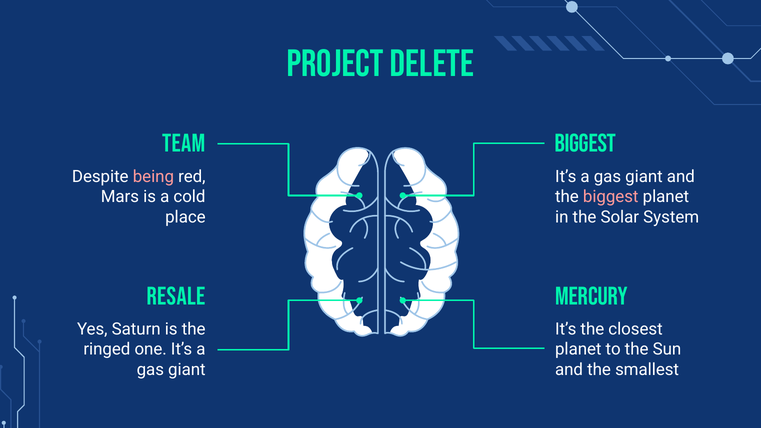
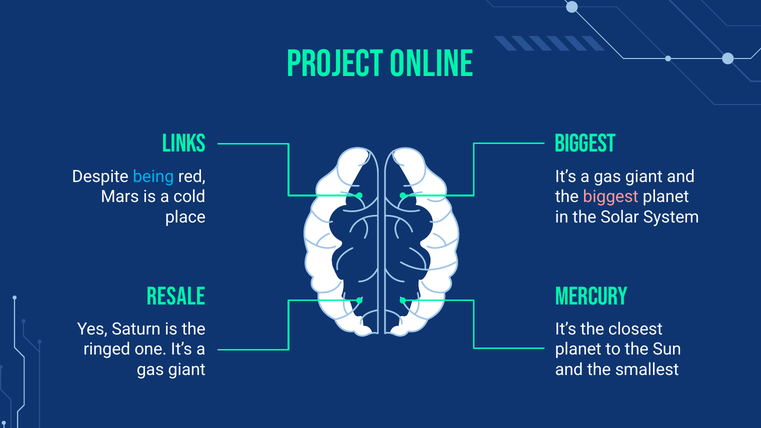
DELETE: DELETE -> ONLINE
TEAM: TEAM -> LINKS
being colour: pink -> light blue
